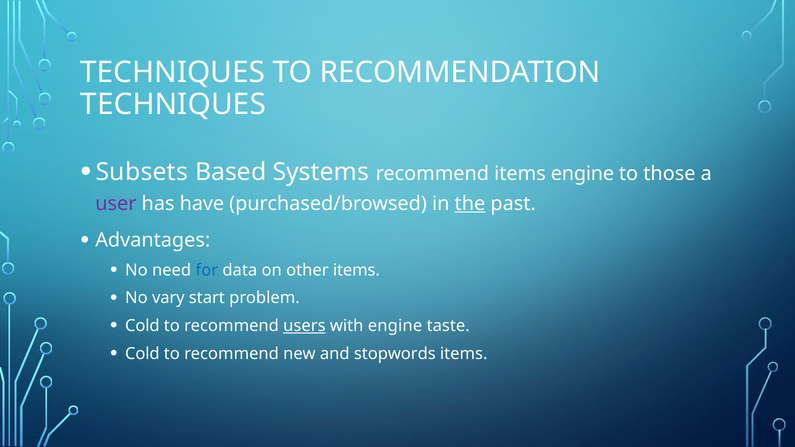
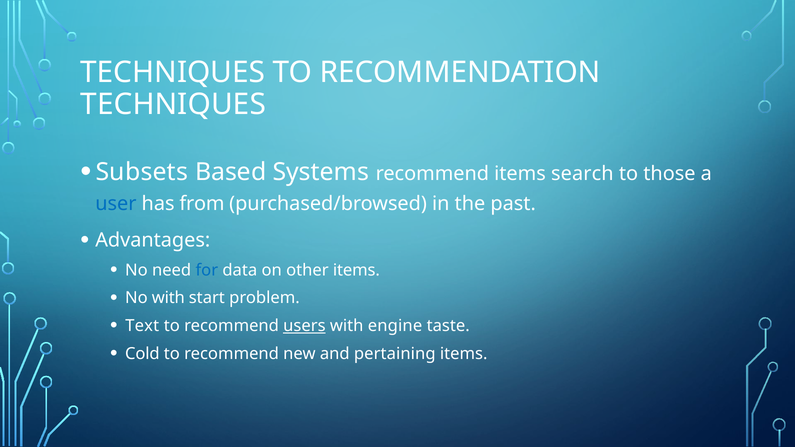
items engine: engine -> search
user colour: purple -> blue
have: have -> from
the underline: present -> none
No vary: vary -> with
Cold at (142, 326): Cold -> Text
stopwords: stopwords -> pertaining
